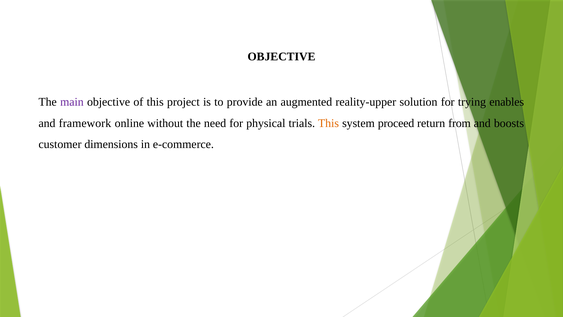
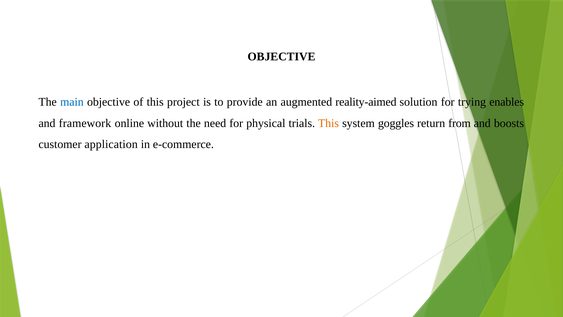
main colour: purple -> blue
reality-upper: reality-upper -> reality-aimed
proceed: proceed -> goggles
dimensions: dimensions -> application
